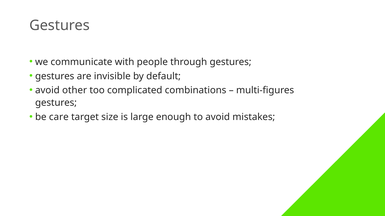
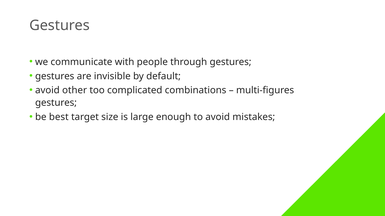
care: care -> best
